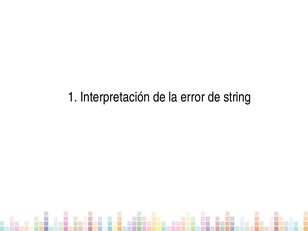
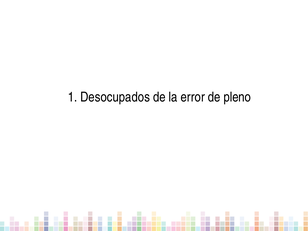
Interpretación: Interpretación -> Desocupados
string: string -> pleno
